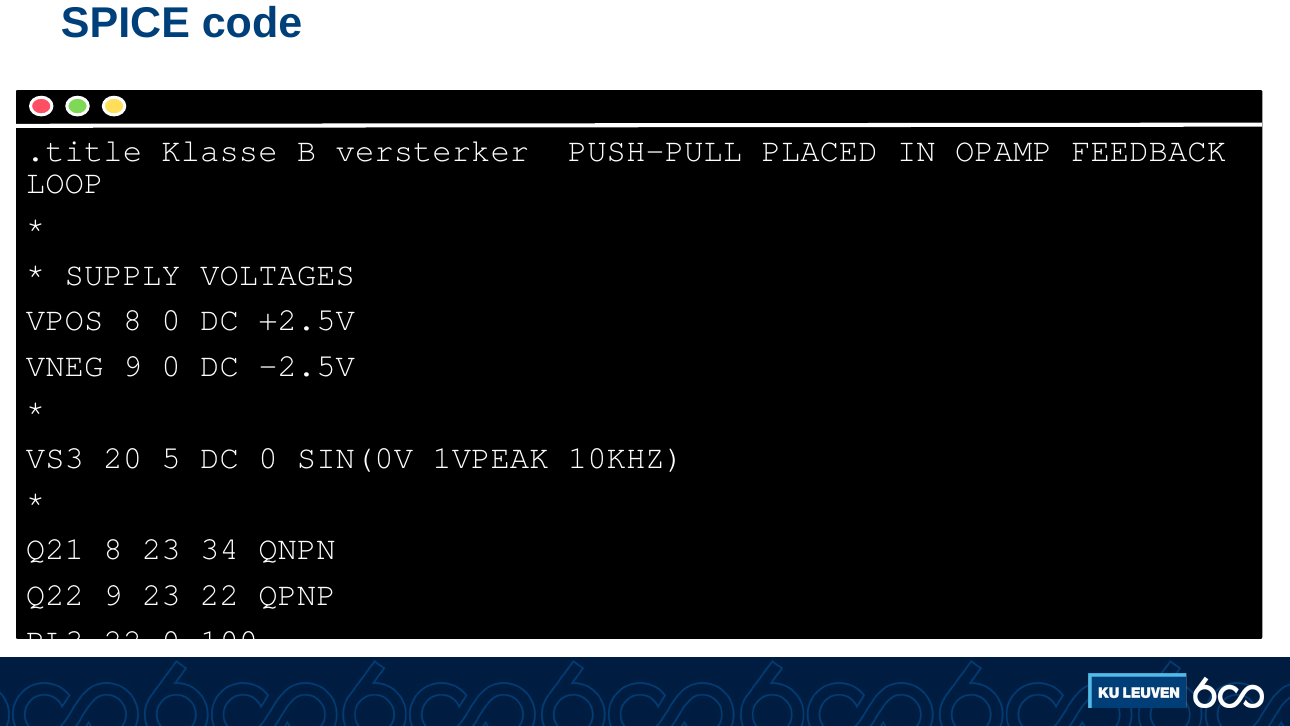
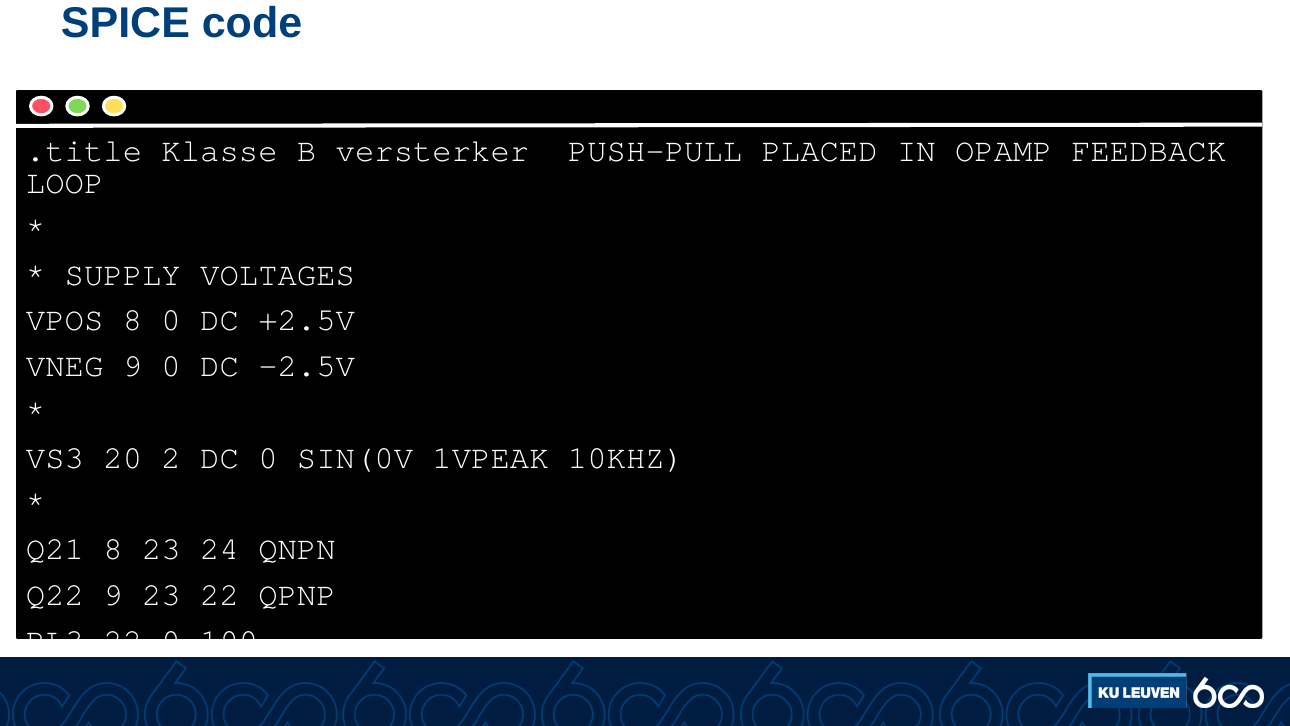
5: 5 -> 2
34: 34 -> 24
